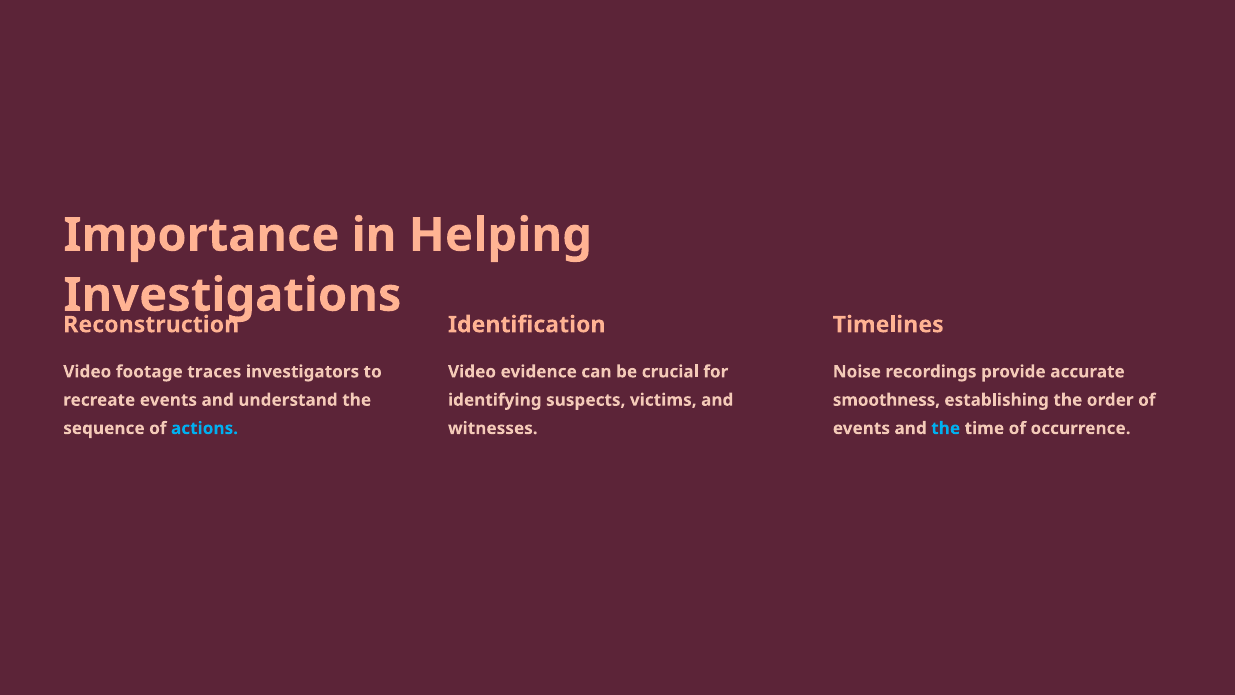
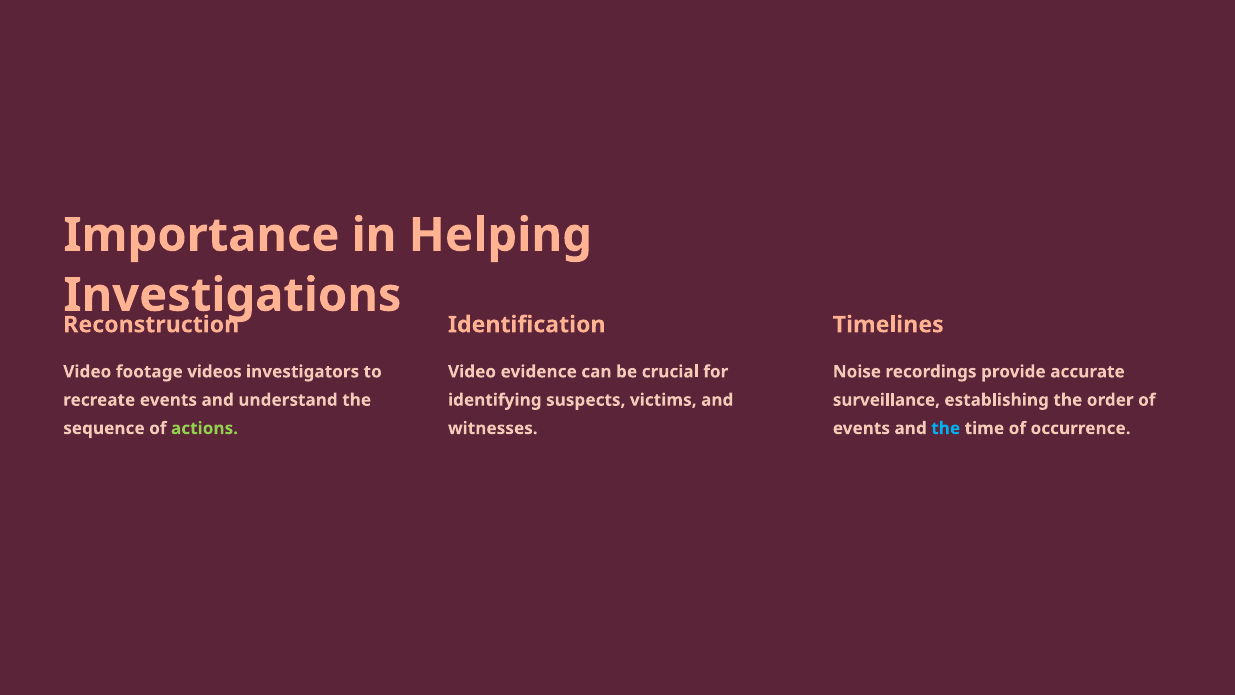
traces: traces -> videos
smoothness: smoothness -> surveillance
actions colour: light blue -> light green
